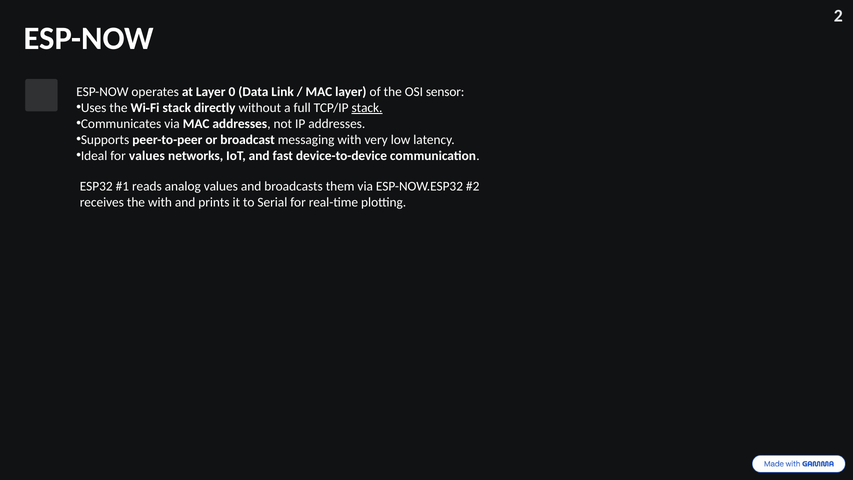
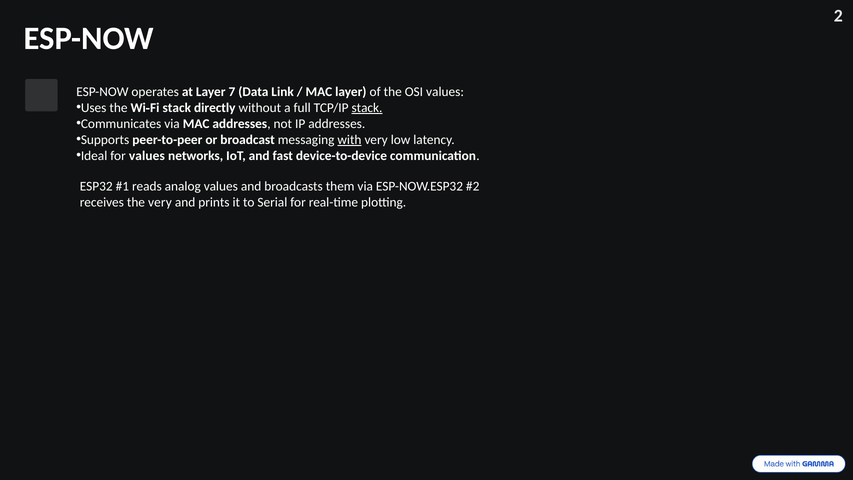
0: 0 -> 7
OSI sensor: sensor -> values
with at (349, 140) underline: none -> present
the with: with -> very
